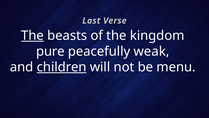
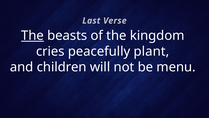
pure: pure -> cries
weak: weak -> plant
children underline: present -> none
